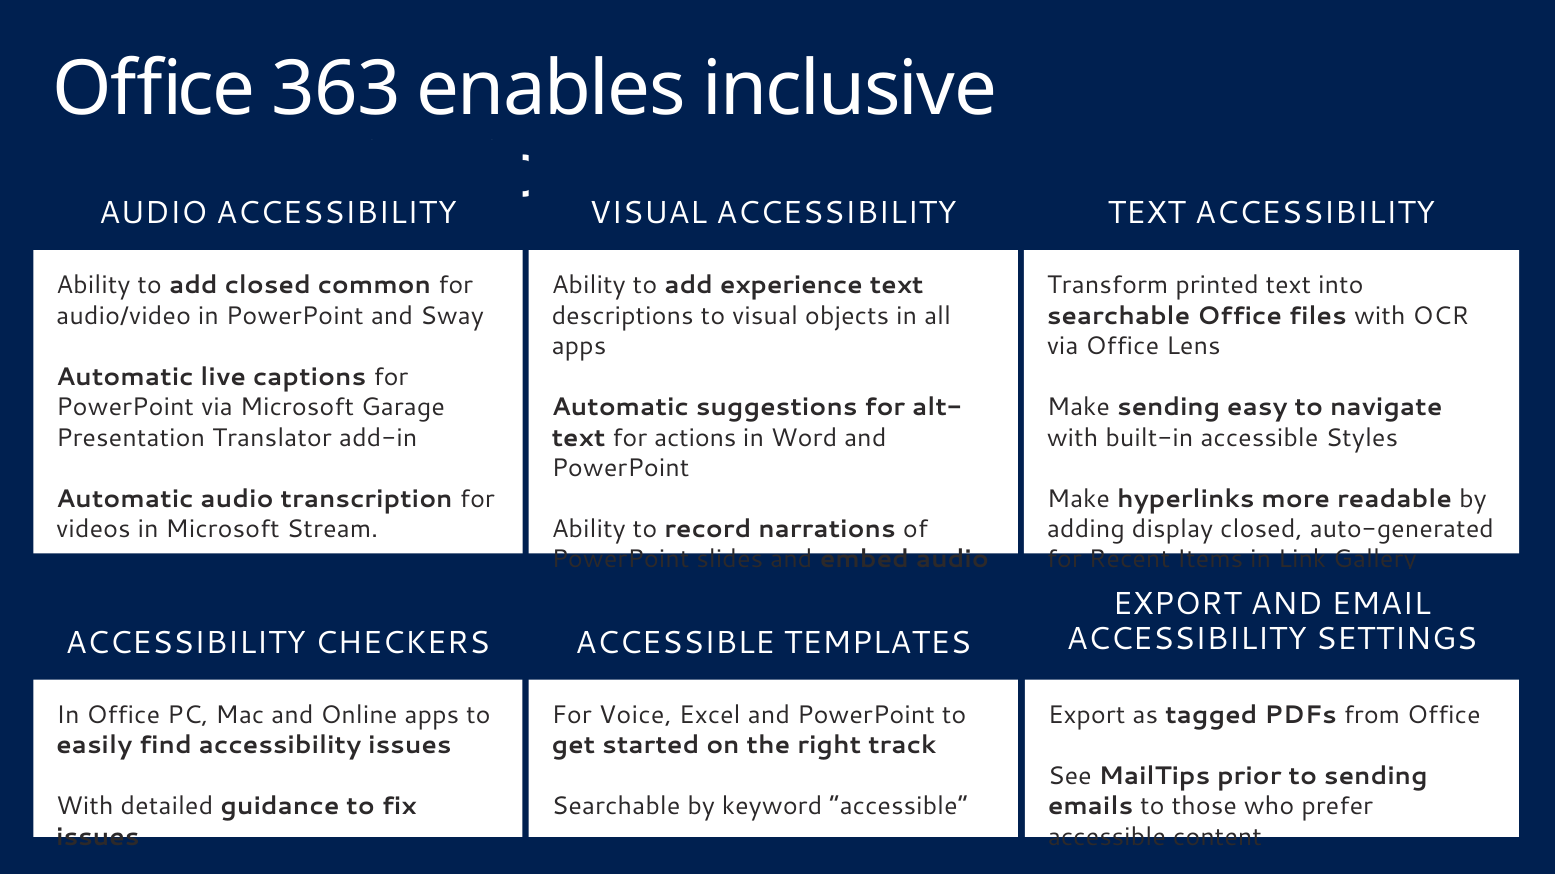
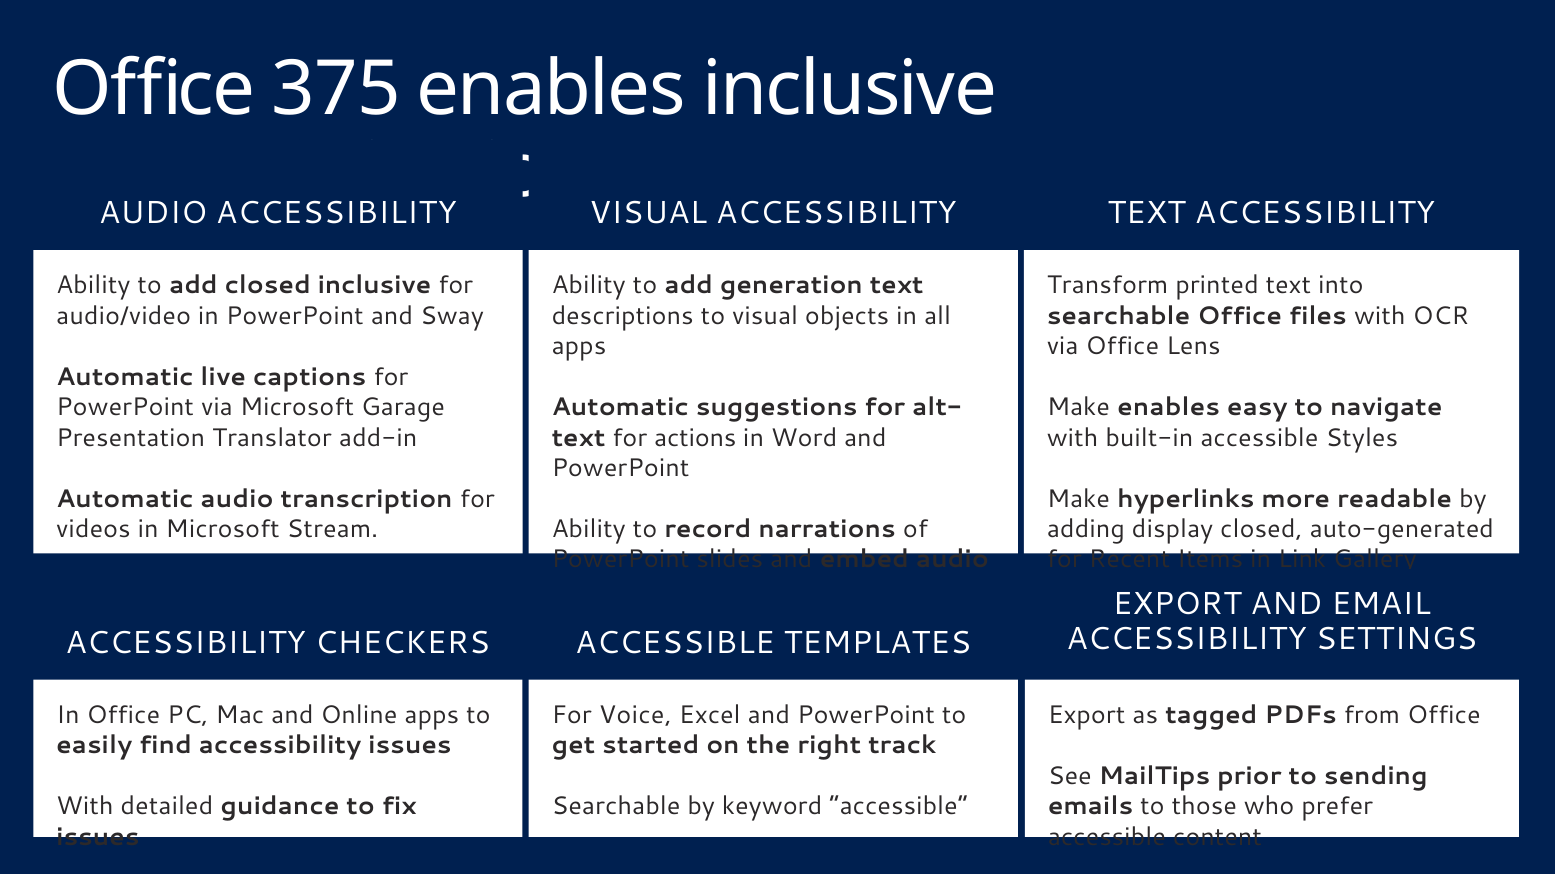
363: 363 -> 375
closed common: common -> inclusive
experience: experience -> generation
Make sending: sending -> enables
